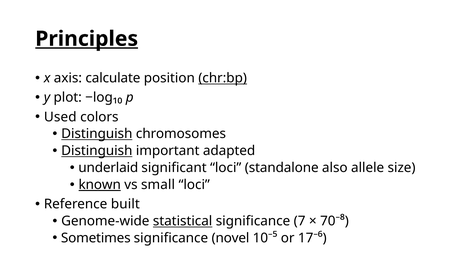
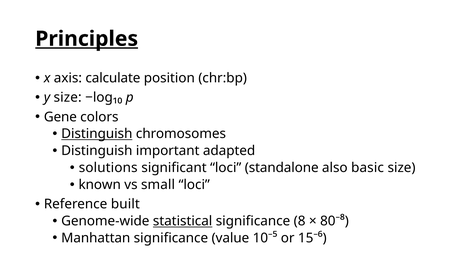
chr:bp underline: present -> none
y plot: plot -> size
Used: Used -> Gene
Distinguish at (97, 151) underline: present -> none
underlaid: underlaid -> solutions
allele: allele -> basic
known underline: present -> none
7: 7 -> 8
70⁻⁸: 70⁻⁸ -> 80⁻⁸
Sometimes: Sometimes -> Manhattan
novel: novel -> value
17⁻⁶: 17⁻⁶ -> 15⁻⁶
